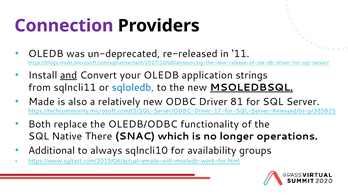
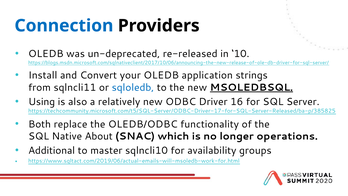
Connection colour: purple -> blue
11: 11 -> 10
and underline: present -> none
Made: Made -> Using
81: 81 -> 16
There: There -> About
always: always -> master
